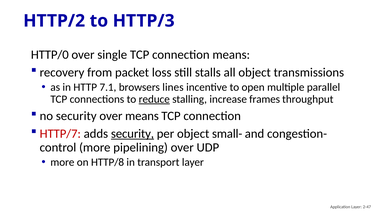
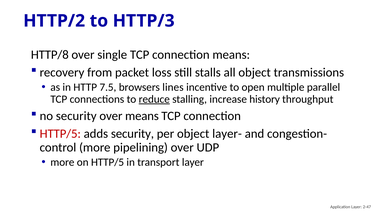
HTTP/0: HTTP/0 -> HTTP/8
7.1: 7.1 -> 7.5
frames: frames -> history
HTTP/7 at (60, 134): HTTP/7 -> HTTP/5
security at (132, 134) underline: present -> none
small-: small- -> layer-
on HTTP/8: HTTP/8 -> HTTP/5
